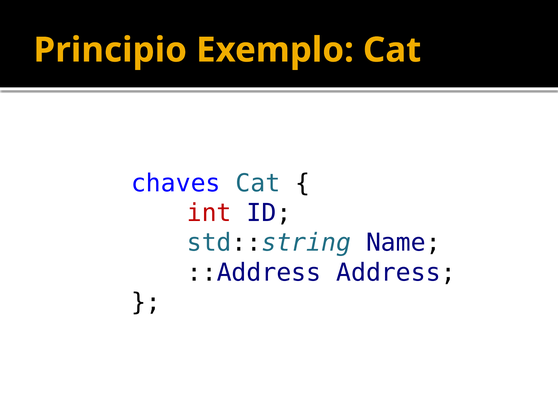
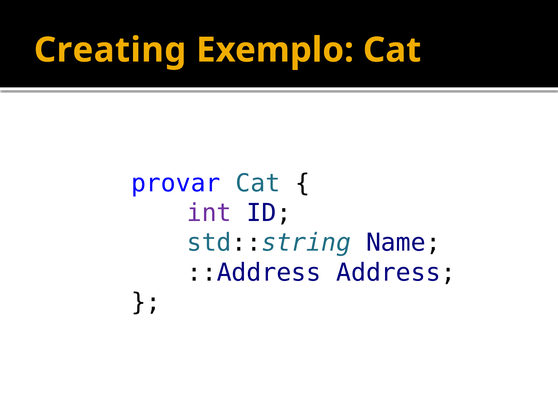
Principio: Principio -> Creating
chaves: chaves -> provar
int colour: red -> purple
